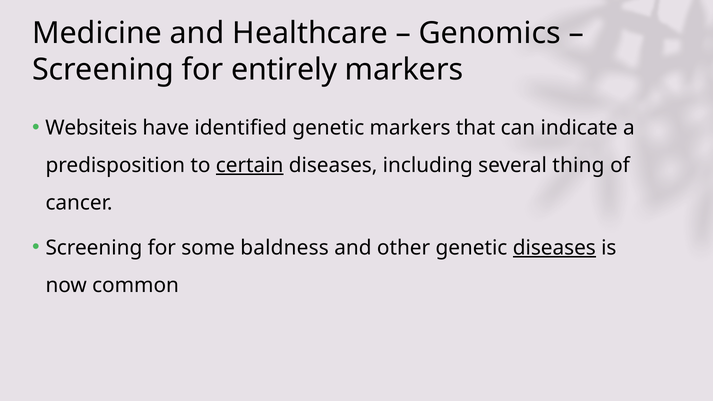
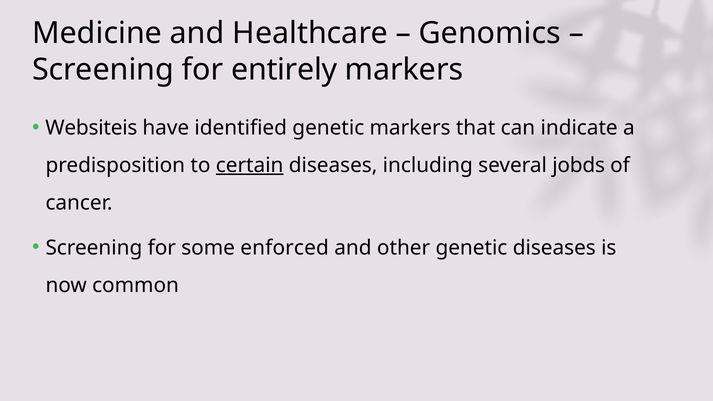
thing: thing -> jobds
baldness: baldness -> enforced
diseases at (554, 248) underline: present -> none
